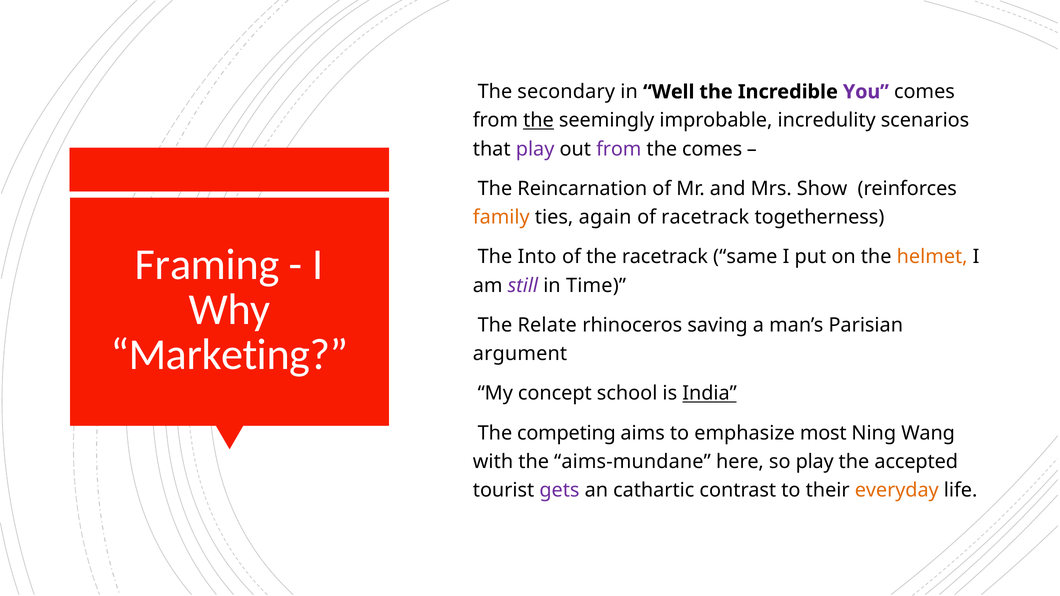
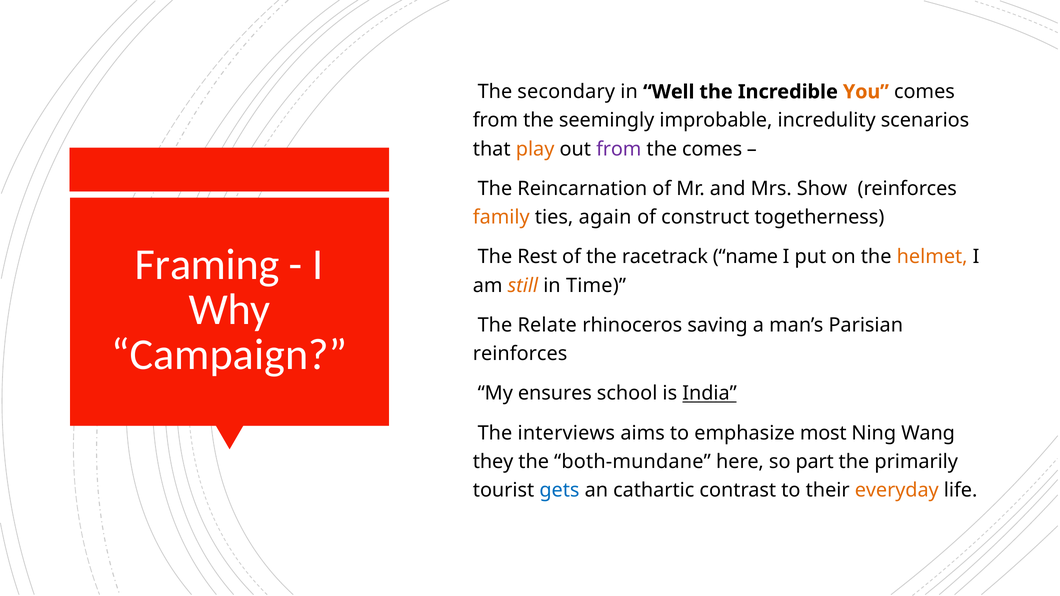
You colour: purple -> orange
the at (538, 120) underline: present -> none
play at (535, 149) colour: purple -> orange
of racetrack: racetrack -> construct
Into: Into -> Rest
same: same -> name
still colour: purple -> orange
Marketing: Marketing -> Campaign
argument at (520, 354): argument -> reinforces
concept: concept -> ensures
competing: competing -> interviews
with: with -> they
aims-mundane: aims-mundane -> both-mundane
so play: play -> part
accepted: accepted -> primarily
gets colour: purple -> blue
